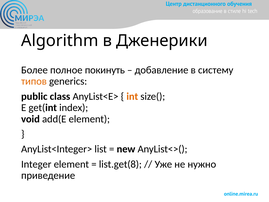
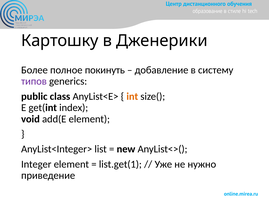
Algorithm: Algorithm -> Картошку
типов colour: orange -> purple
list.get(8: list.get(8 -> list.get(1
